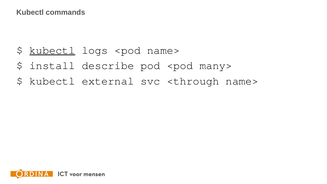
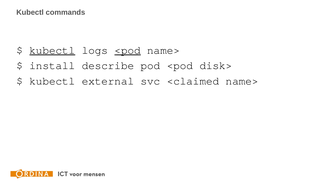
<pod at (128, 50) underline: none -> present
many>: many> -> disk>
<through: <through -> <claimed
